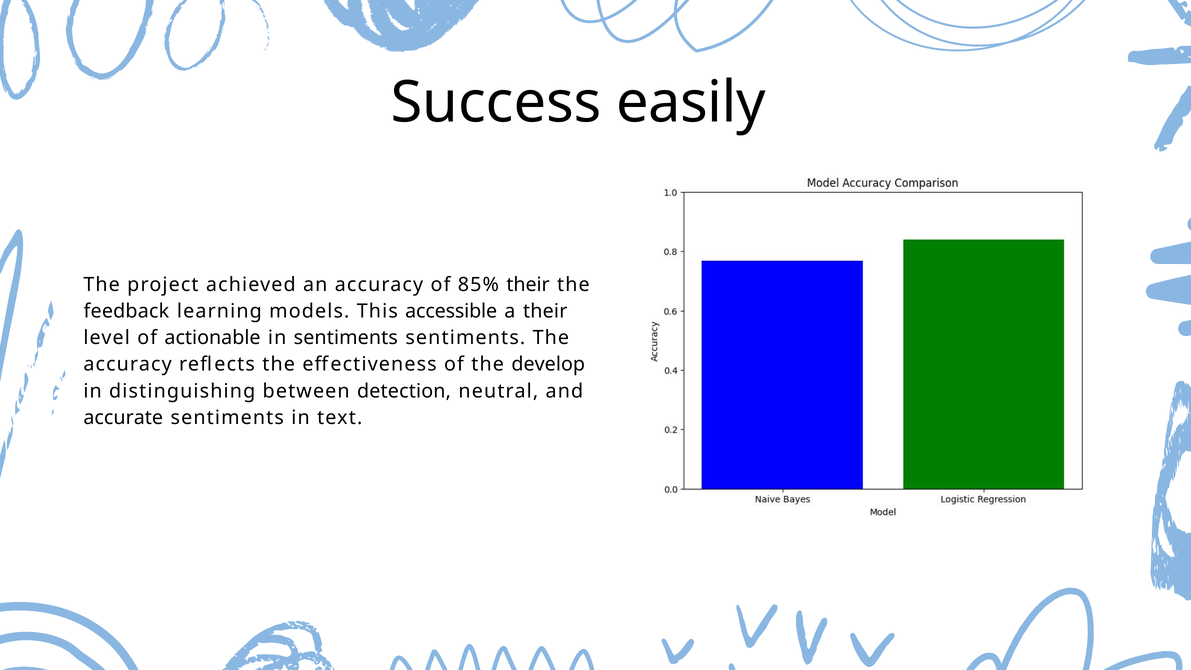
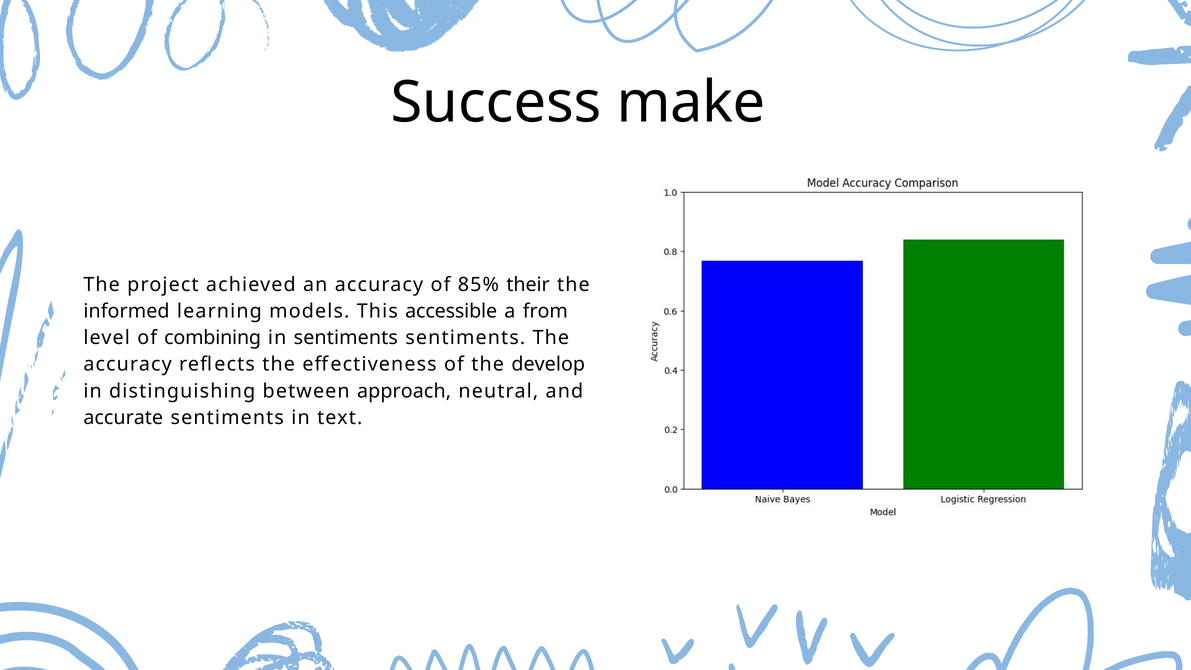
easily: easily -> make
feedback: feedback -> informed
a their: their -> from
actionable: actionable -> combining
detection: detection -> approach
